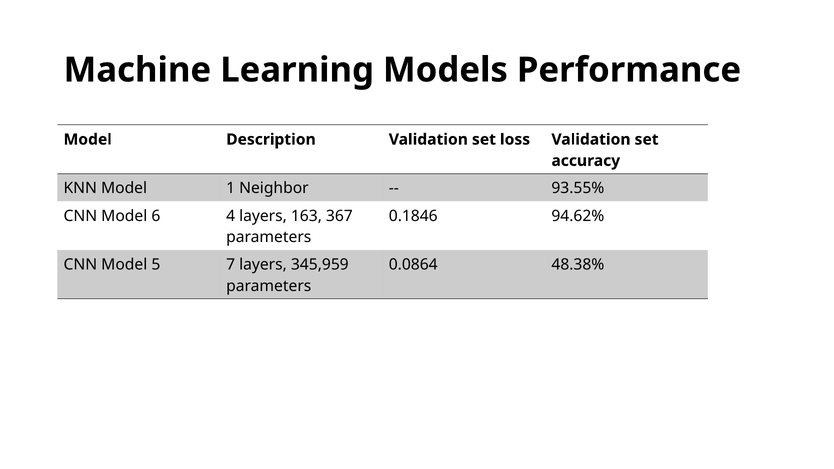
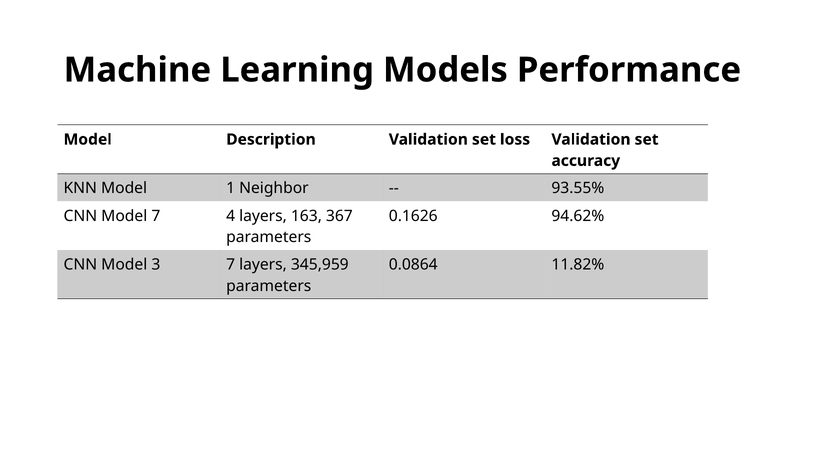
Model 6: 6 -> 7
0.1846: 0.1846 -> 0.1626
5: 5 -> 3
48.38%: 48.38% -> 11.82%
